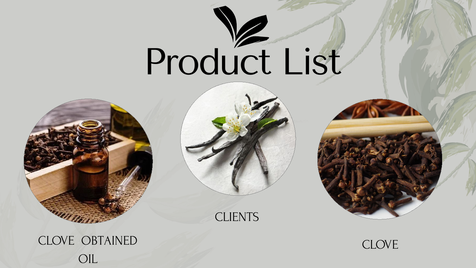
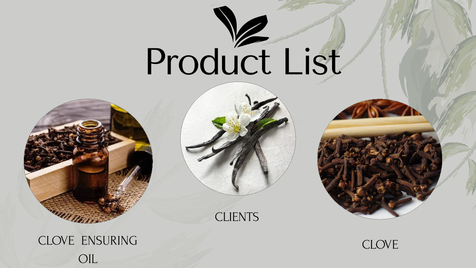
OBTAINED: OBTAINED -> ENSURING
